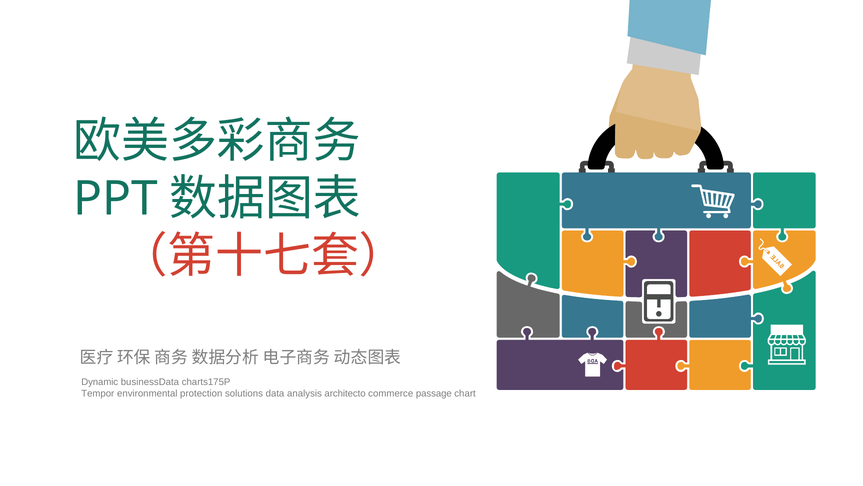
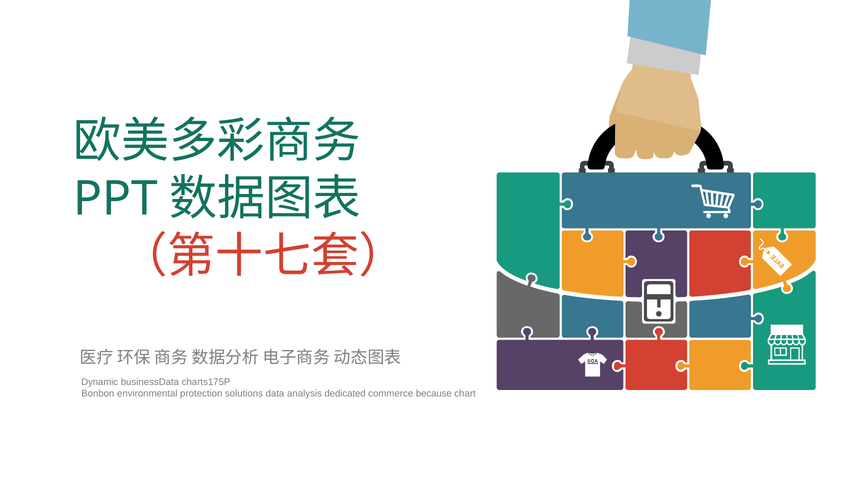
Tempor: Tempor -> Bonbon
architecto: architecto -> dedicated
passage: passage -> because
